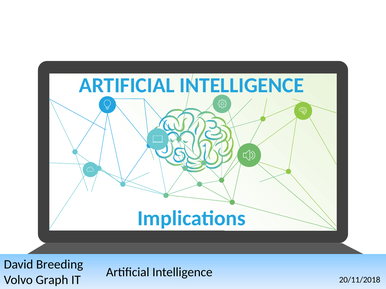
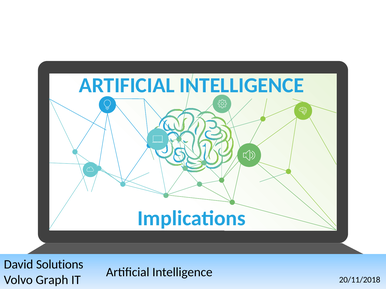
Breeding: Breeding -> Solutions
